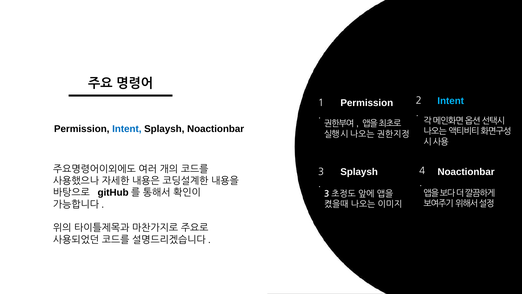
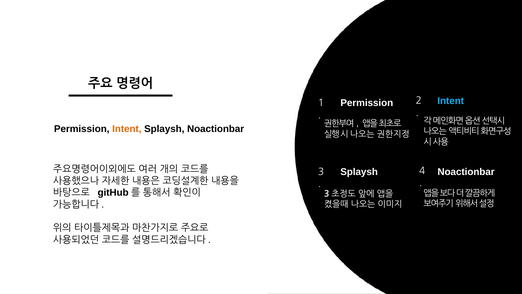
Intent at (127, 129) colour: blue -> orange
